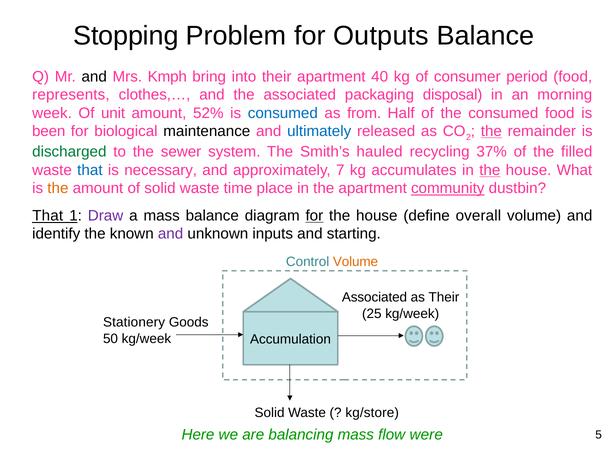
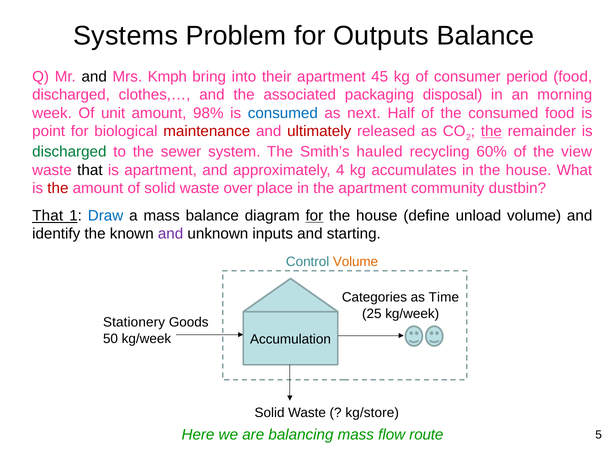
Stopping: Stopping -> Systems
40: 40 -> 45
represents at (71, 95): represents -> discharged
52%: 52% -> 98%
from: from -> next
been: been -> point
maintenance colour: black -> red
ultimately colour: blue -> red
37%: 37% -> 60%
filled: filled -> view
that at (90, 170) colour: blue -> black
is necessary: necessary -> apartment
7: 7 -> 4
the at (490, 170) underline: present -> none
the at (58, 188) colour: orange -> red
time: time -> over
community underline: present -> none
Draw colour: purple -> blue
overall: overall -> unload
Associated at (374, 297): Associated -> Categories
as Their: Their -> Time
were: were -> route
